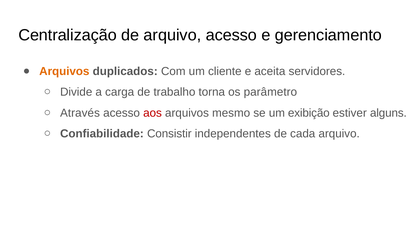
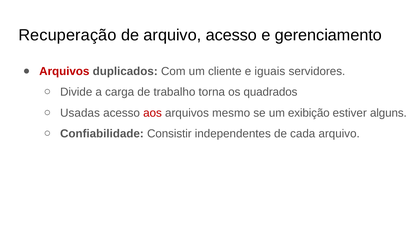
Centralização: Centralização -> Recuperação
Arquivos at (64, 71) colour: orange -> red
aceita: aceita -> iguais
parâmetro: parâmetro -> quadrados
Através: Através -> Usadas
